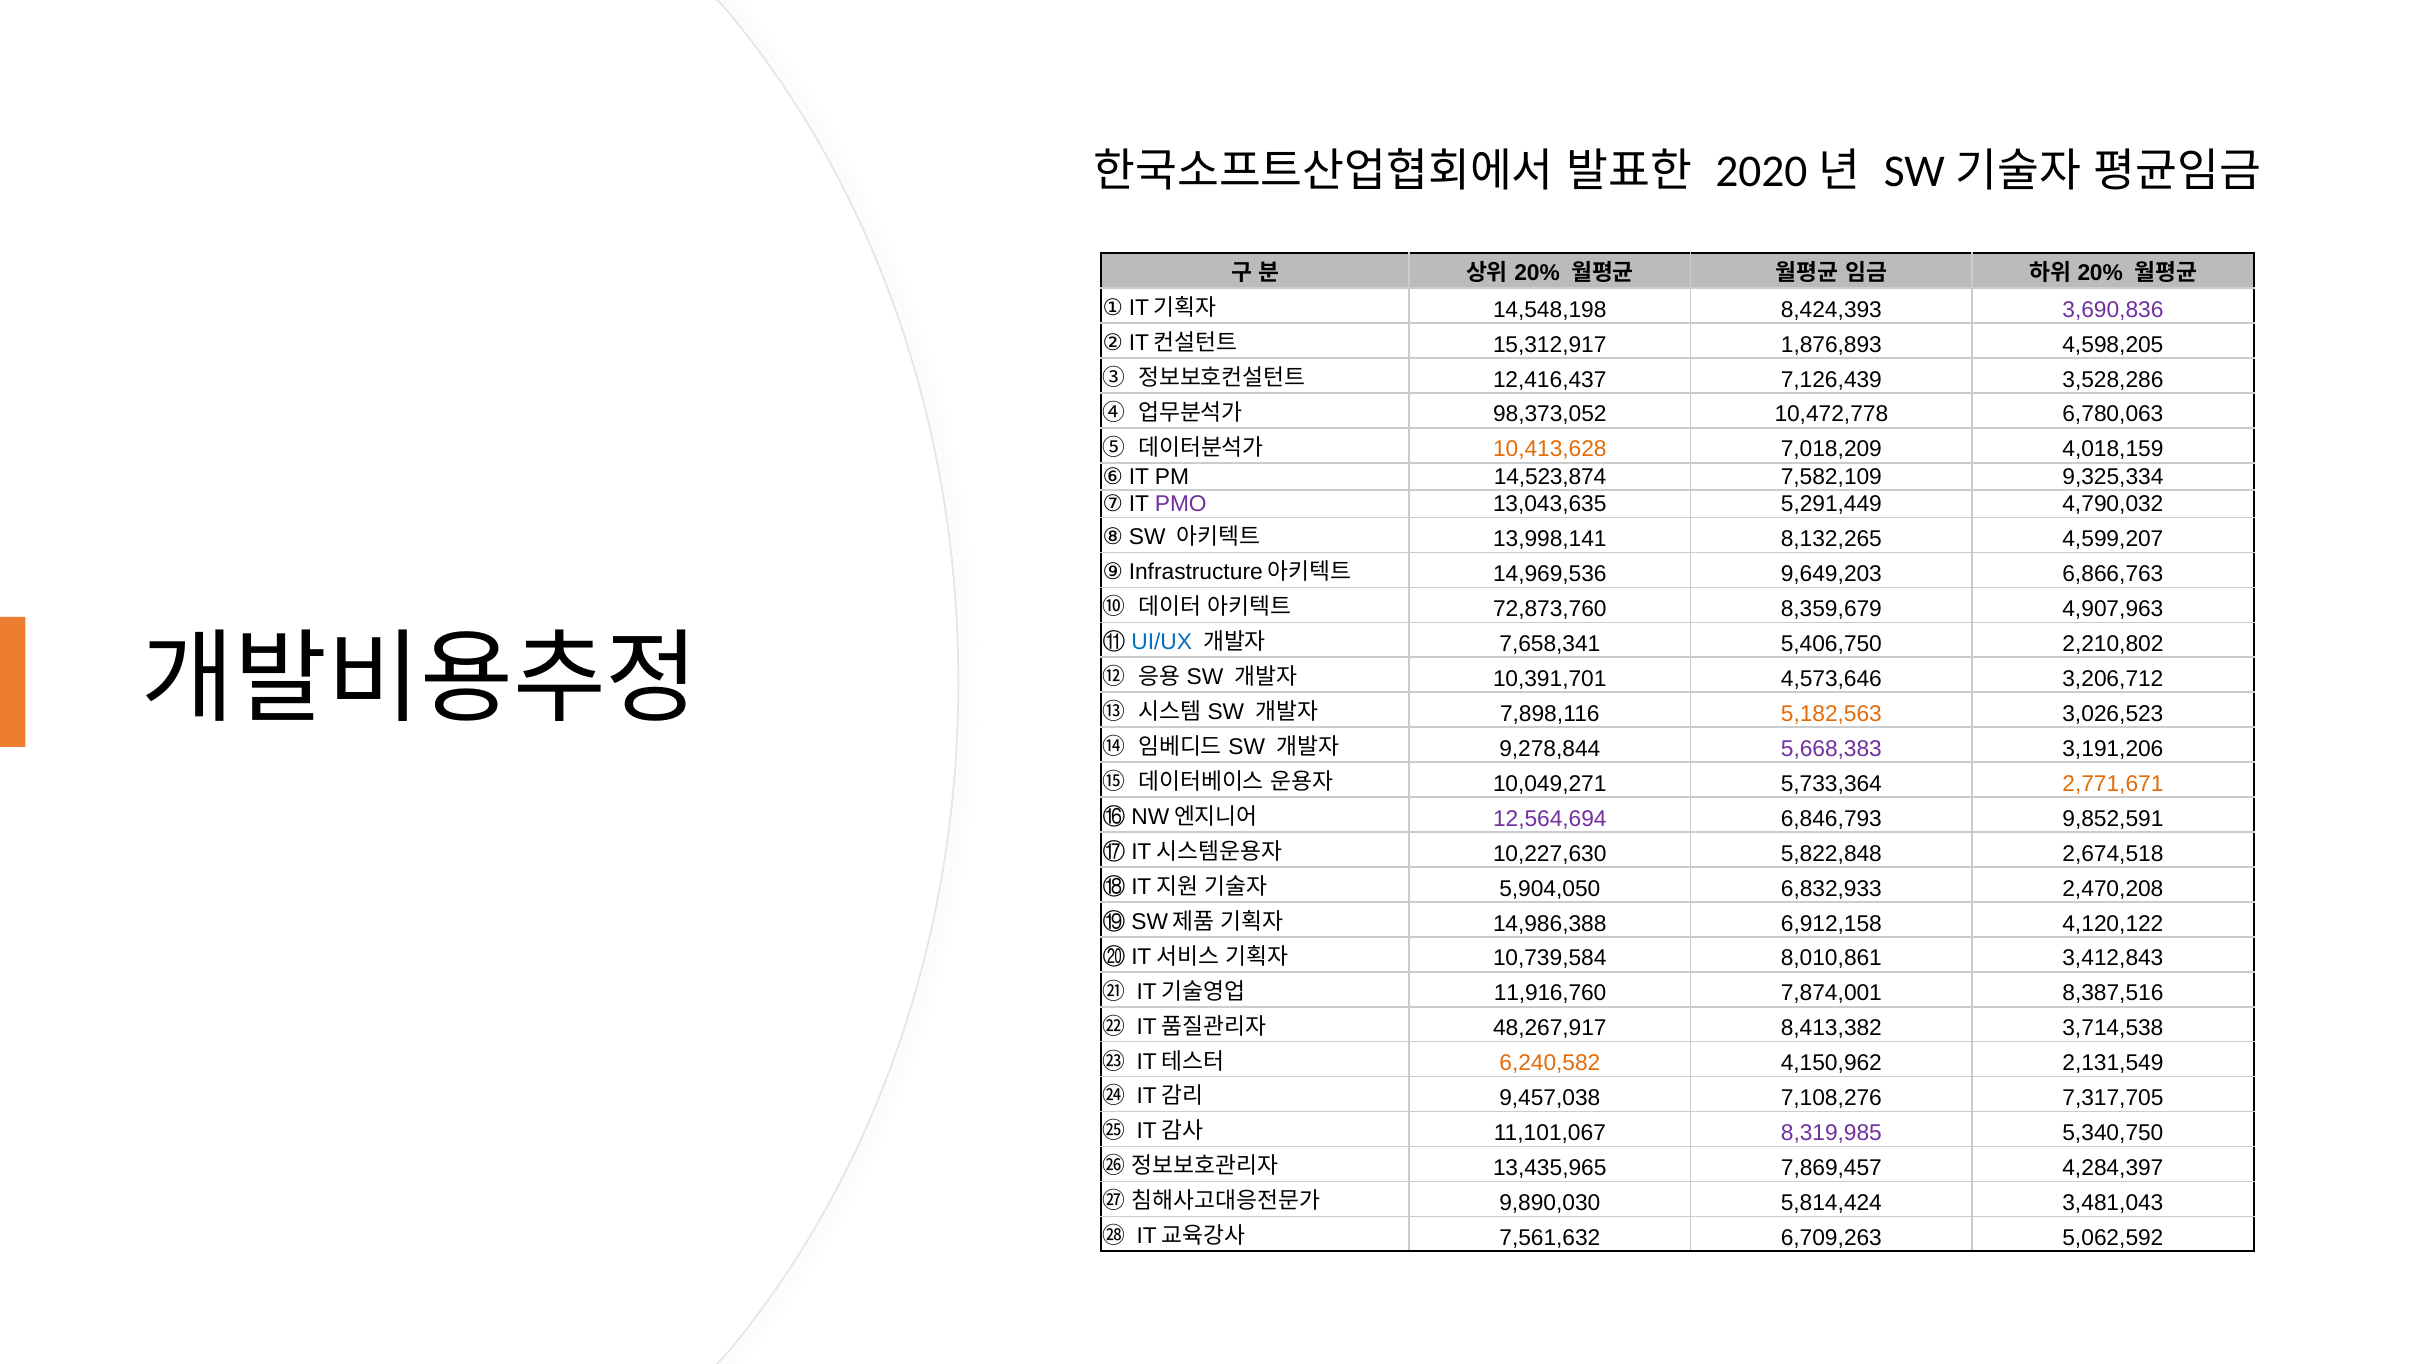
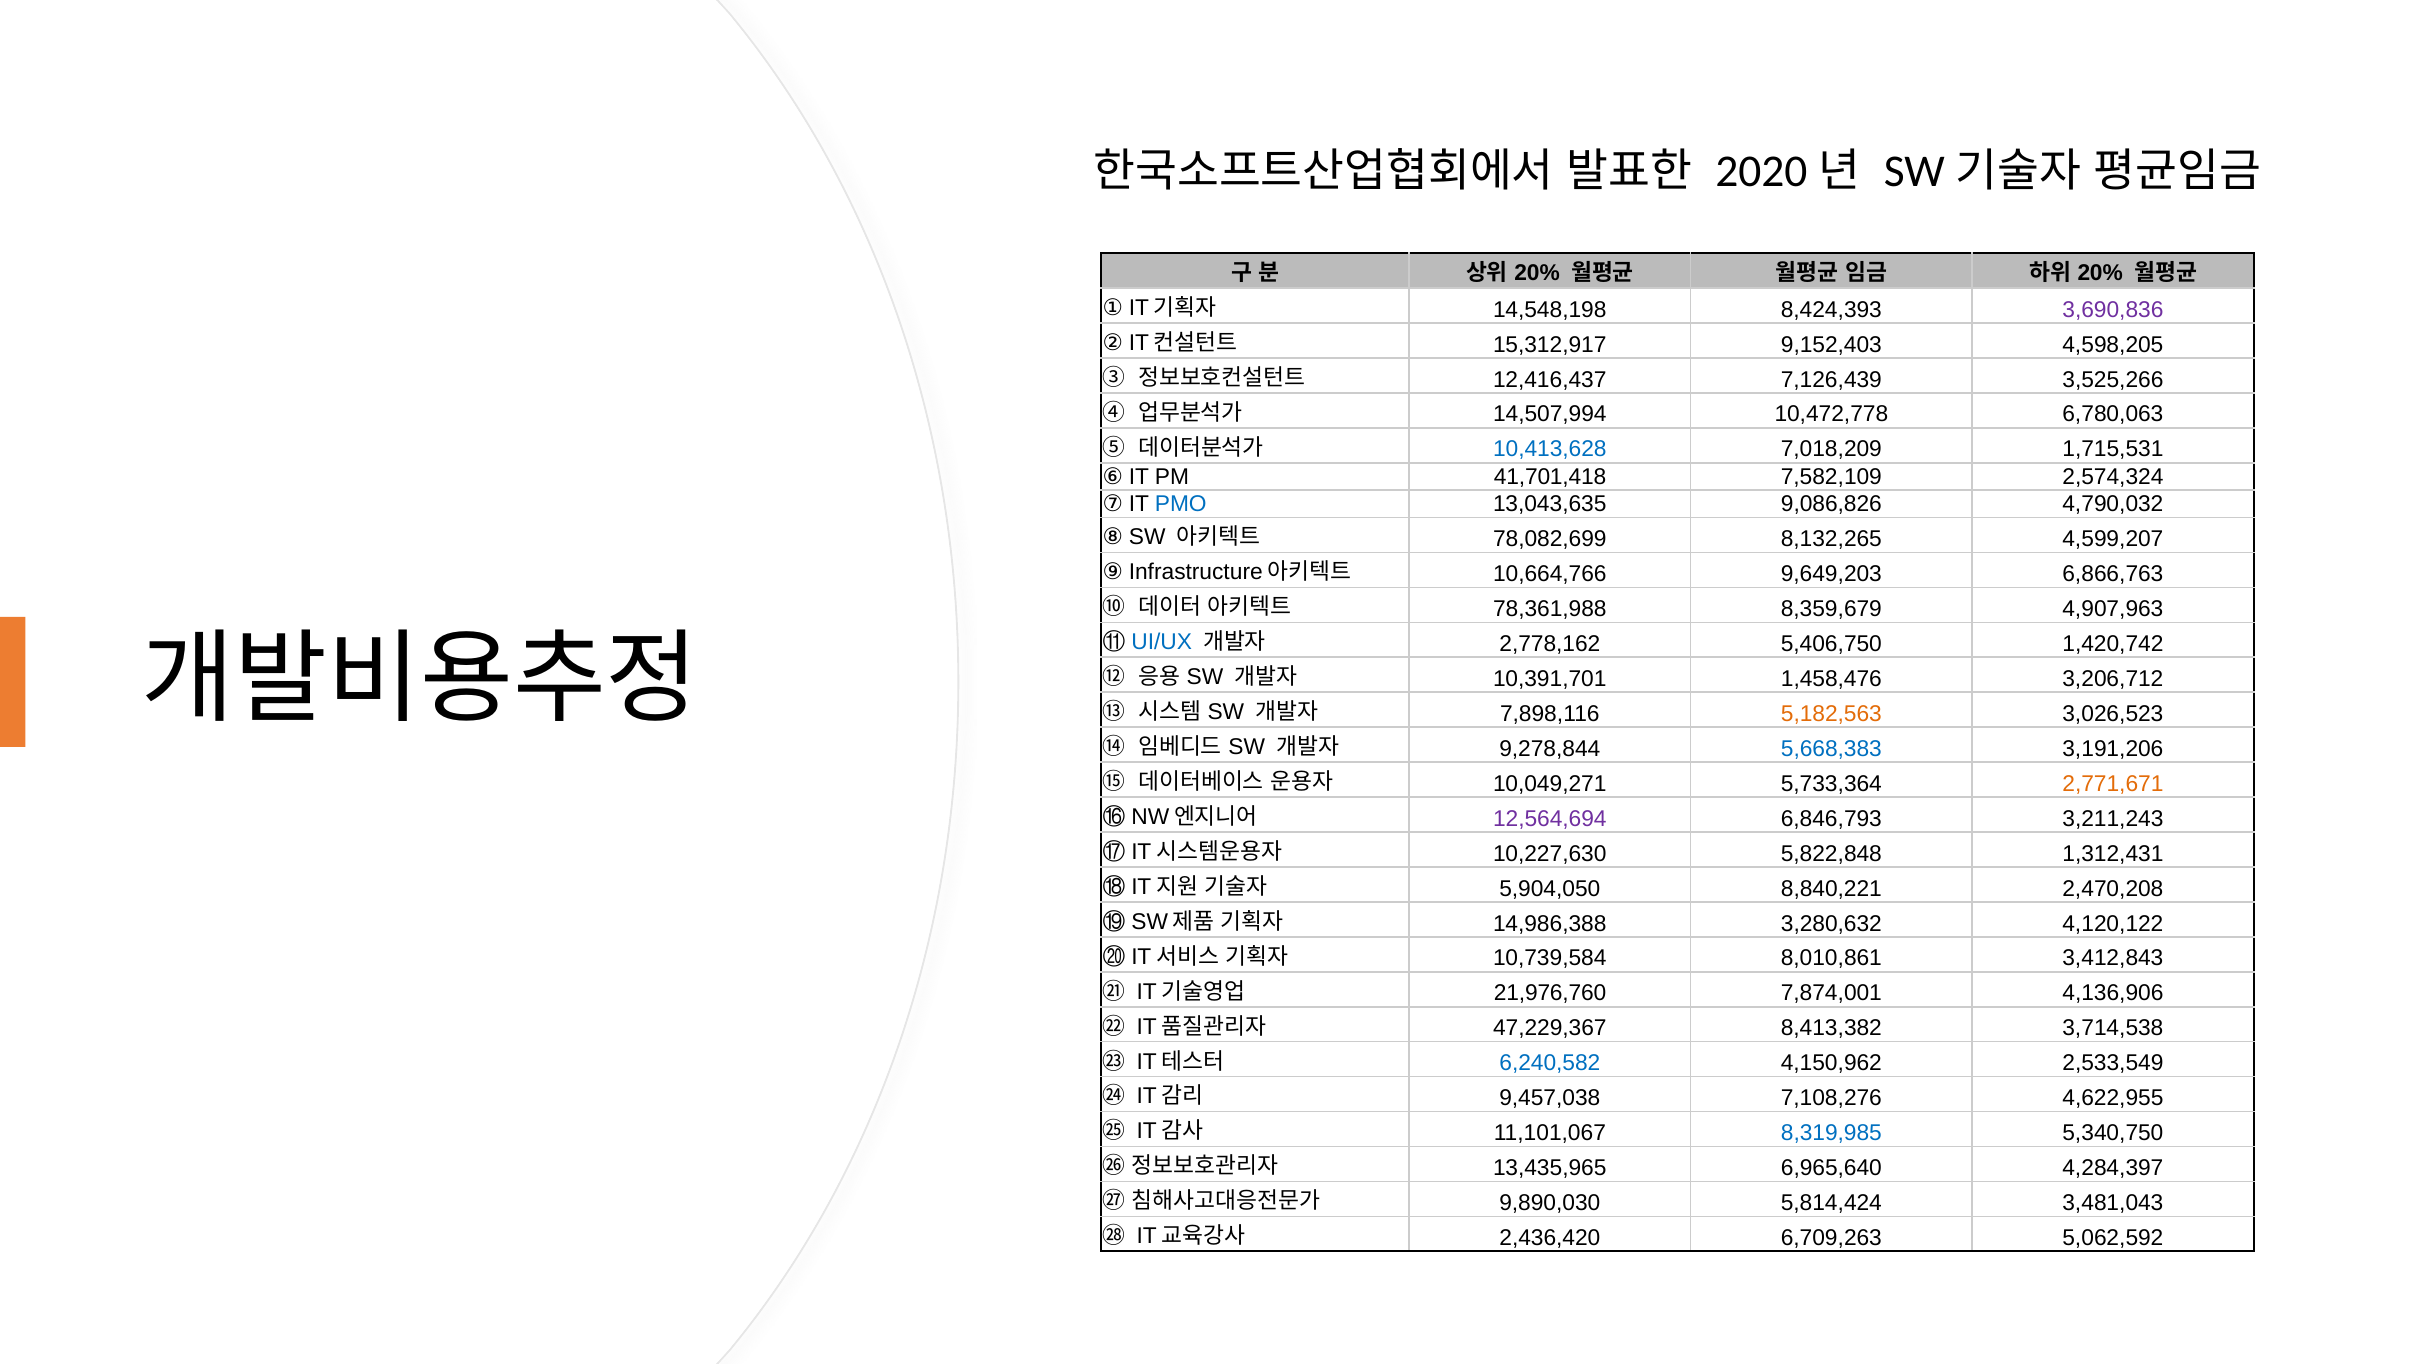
1,876,893: 1,876,893 -> 9,152,403
3,528,286: 3,528,286 -> 3,525,266
98,373,052: 98,373,052 -> 14,507,994
10,413,628 colour: orange -> blue
4,018,159: 4,018,159 -> 1,715,531
14,523,874: 14,523,874 -> 41,701,418
9,325,334: 9,325,334 -> 2,574,324
PMO colour: purple -> blue
5,291,449: 5,291,449 -> 9,086,826
13,998,141: 13,998,141 -> 78,082,699
14,969,536: 14,969,536 -> 10,664,766
72,873,760: 72,873,760 -> 78,361,988
7,658,341: 7,658,341 -> 2,778,162
2,210,802: 2,210,802 -> 1,420,742
4,573,646: 4,573,646 -> 1,458,476
5,668,383 colour: purple -> blue
9,852,591: 9,852,591 -> 3,211,243
2,674,518: 2,674,518 -> 1,312,431
6,832,933: 6,832,933 -> 8,840,221
6,912,158: 6,912,158 -> 3,280,632
11,916,760: 11,916,760 -> 21,976,760
8,387,516: 8,387,516 -> 4,136,906
48,267,917: 48,267,917 -> 47,229,367
6,240,582 colour: orange -> blue
2,131,549: 2,131,549 -> 2,533,549
7,317,705: 7,317,705 -> 4,622,955
8,319,985 colour: purple -> blue
7,869,457: 7,869,457 -> 6,965,640
7,561,632: 7,561,632 -> 2,436,420
